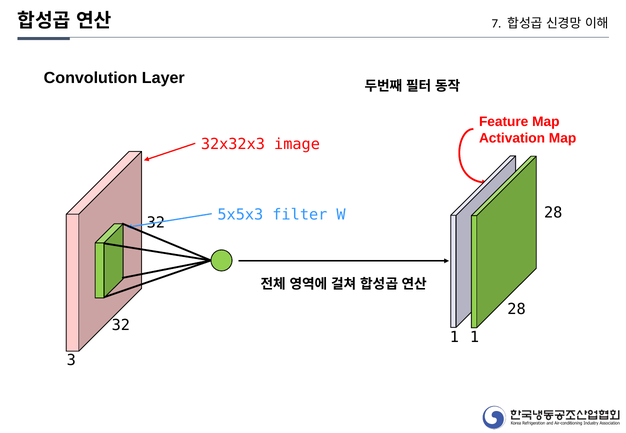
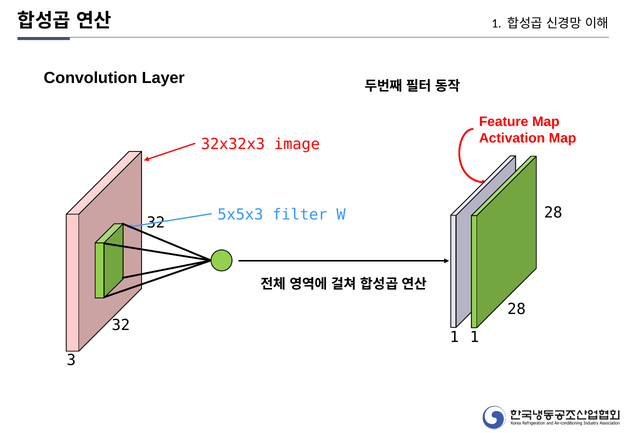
7 at (496, 24): 7 -> 1
